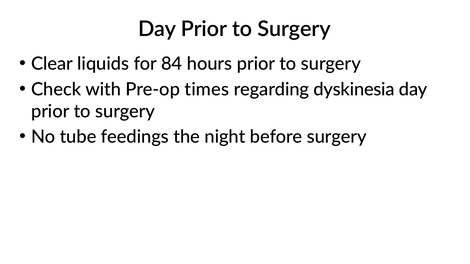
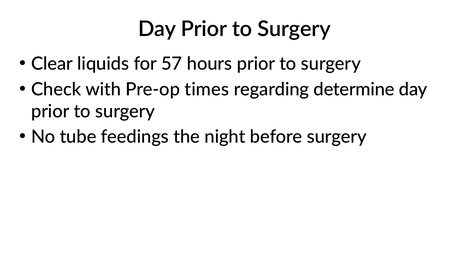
84: 84 -> 57
dyskinesia: dyskinesia -> determine
